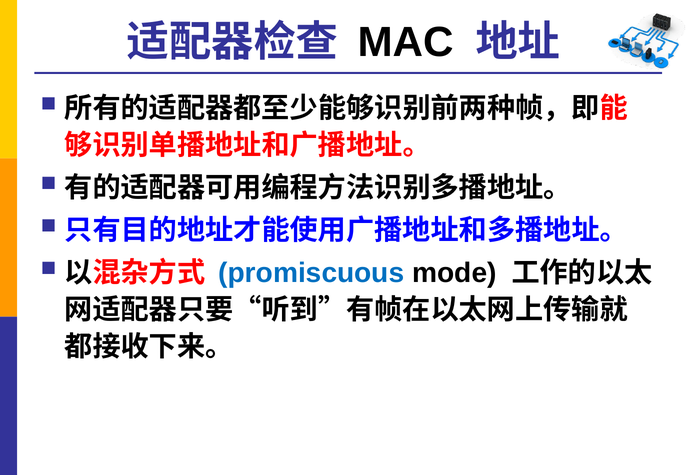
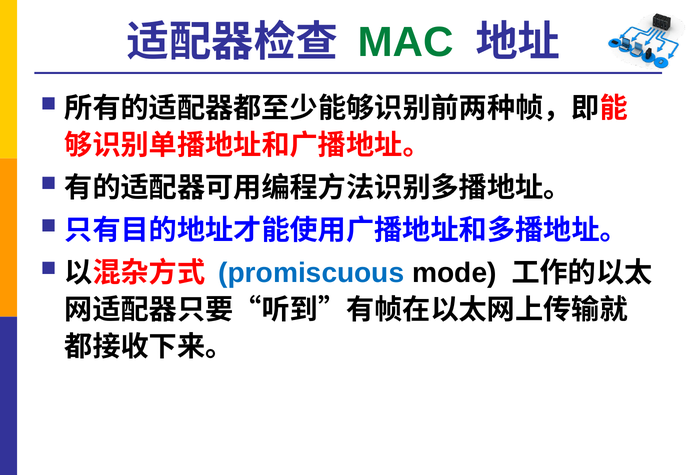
MAC colour: black -> green
